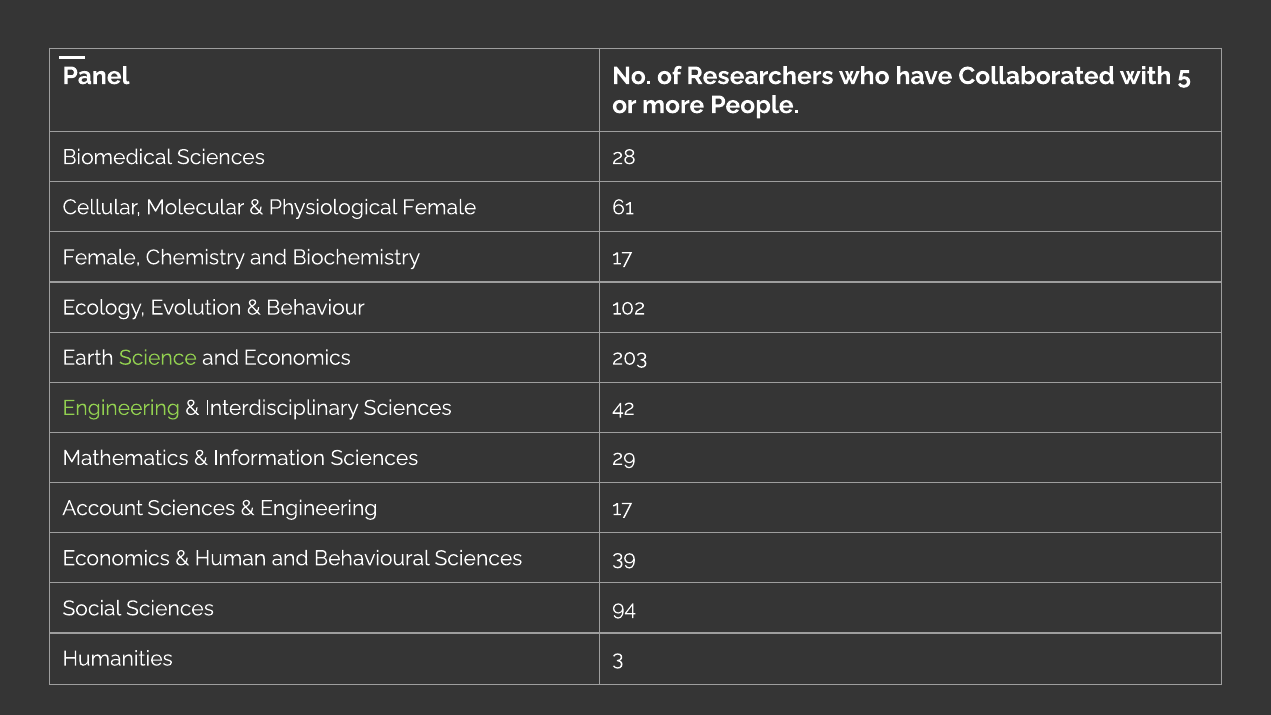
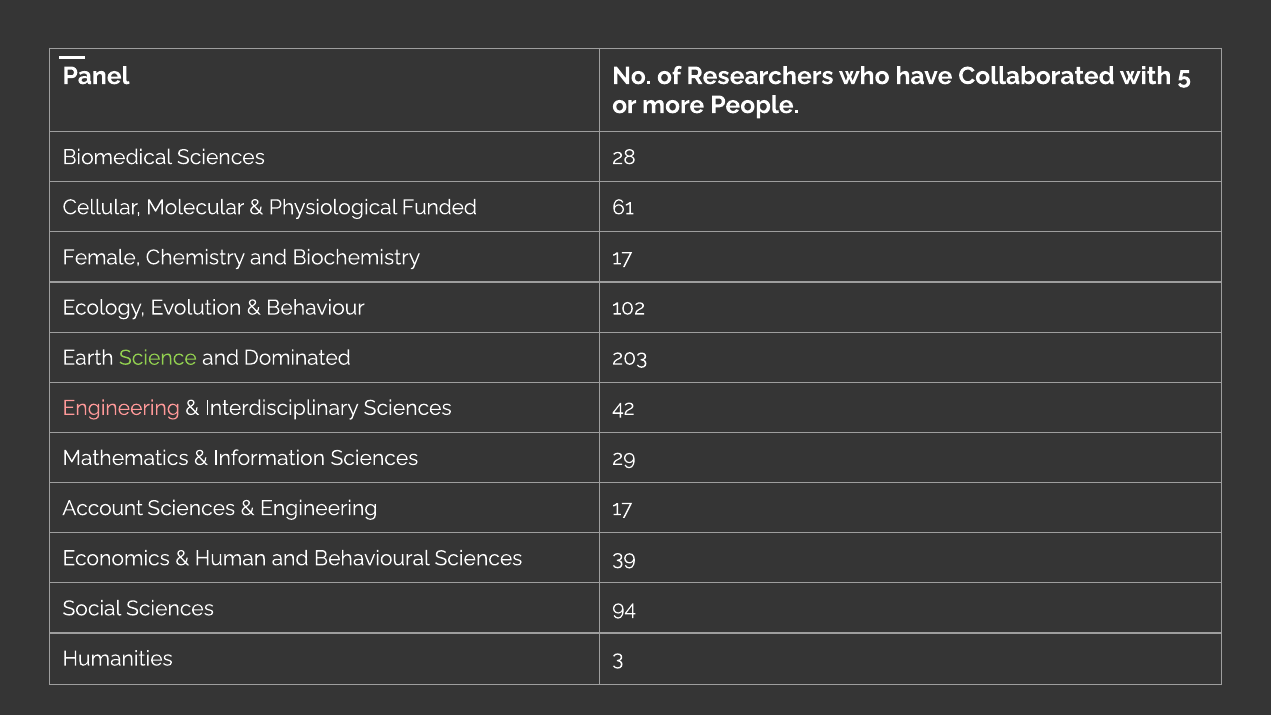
Physiological Female: Female -> Funded
and Economics: Economics -> Dominated
Engineering at (121, 408) colour: light green -> pink
